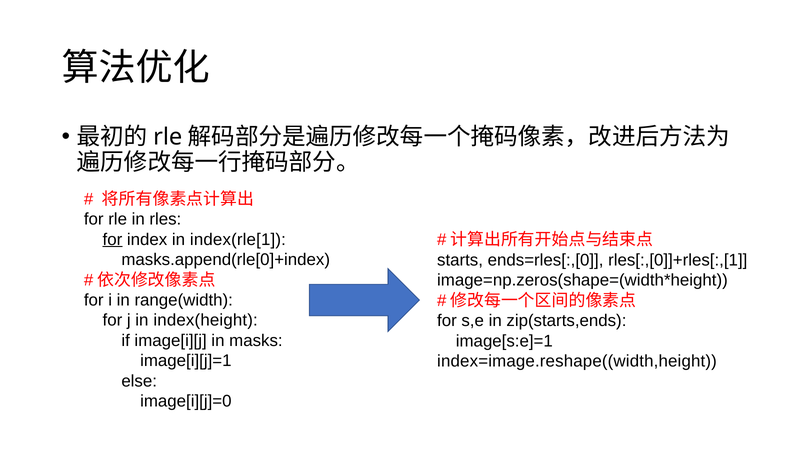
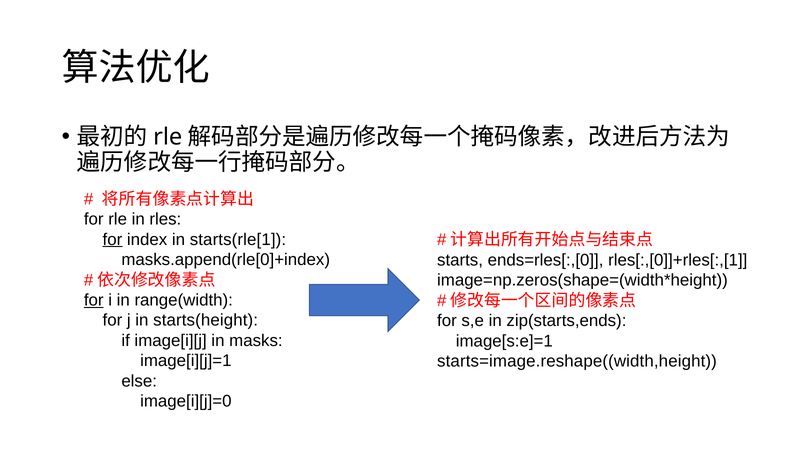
index(rle[1: index(rle[1 -> starts(rle[1
for at (94, 300) underline: none -> present
index(height: index(height -> starts(height
index=image.reshape((width,height: index=image.reshape((width,height -> starts=image.reshape((width,height
